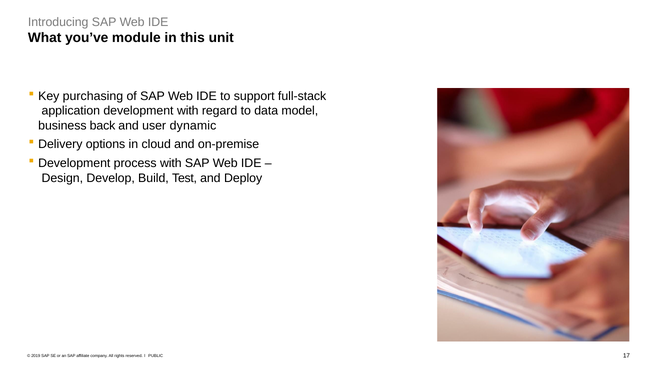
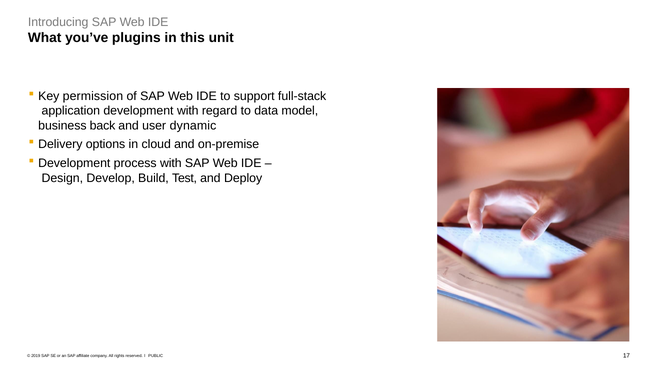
module: module -> plugins
purchasing: purchasing -> permission
